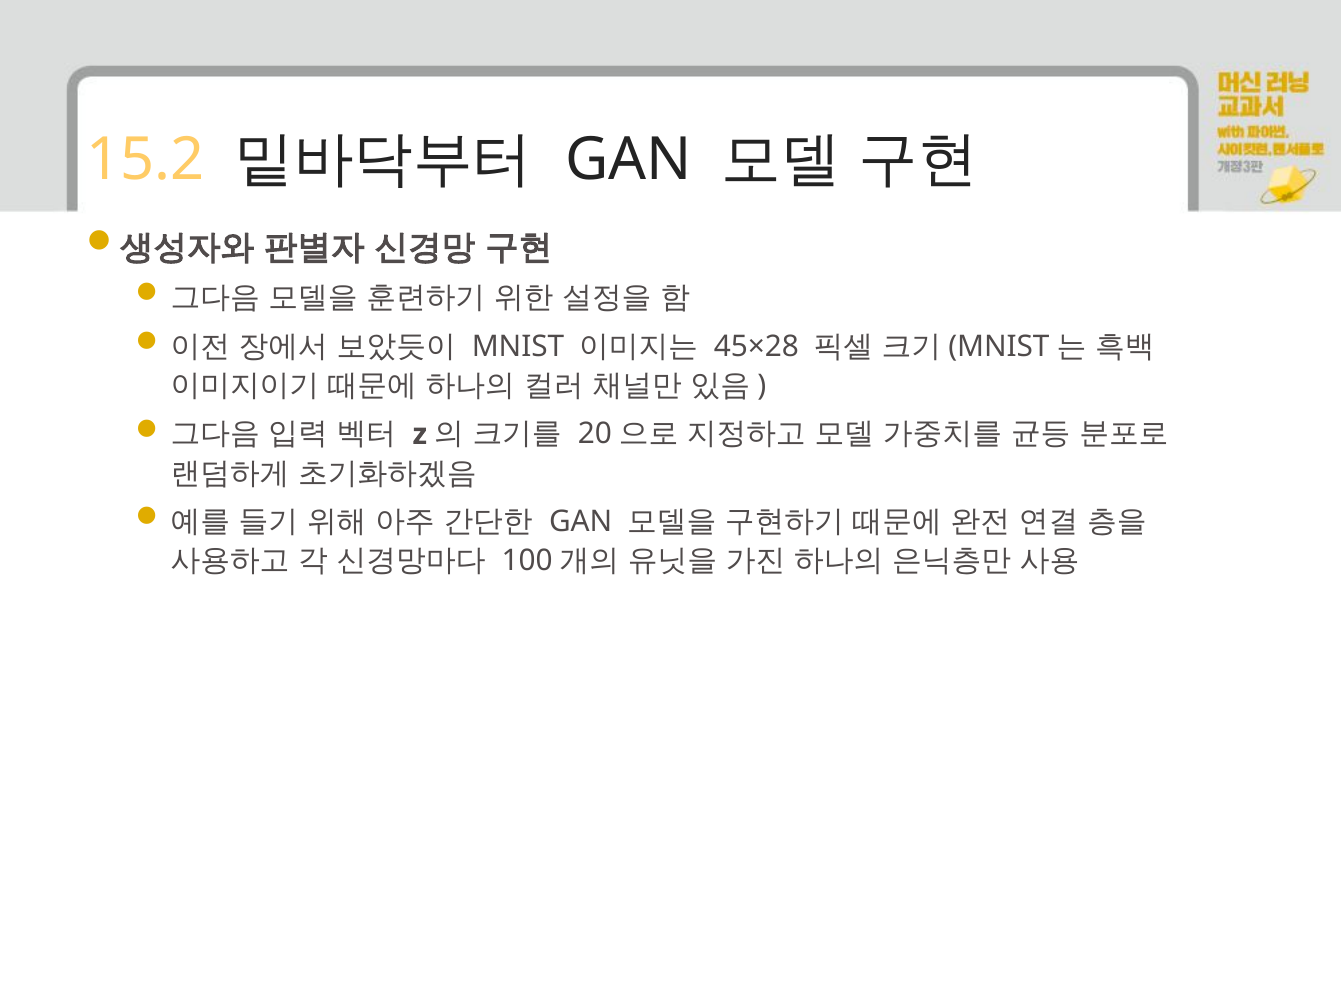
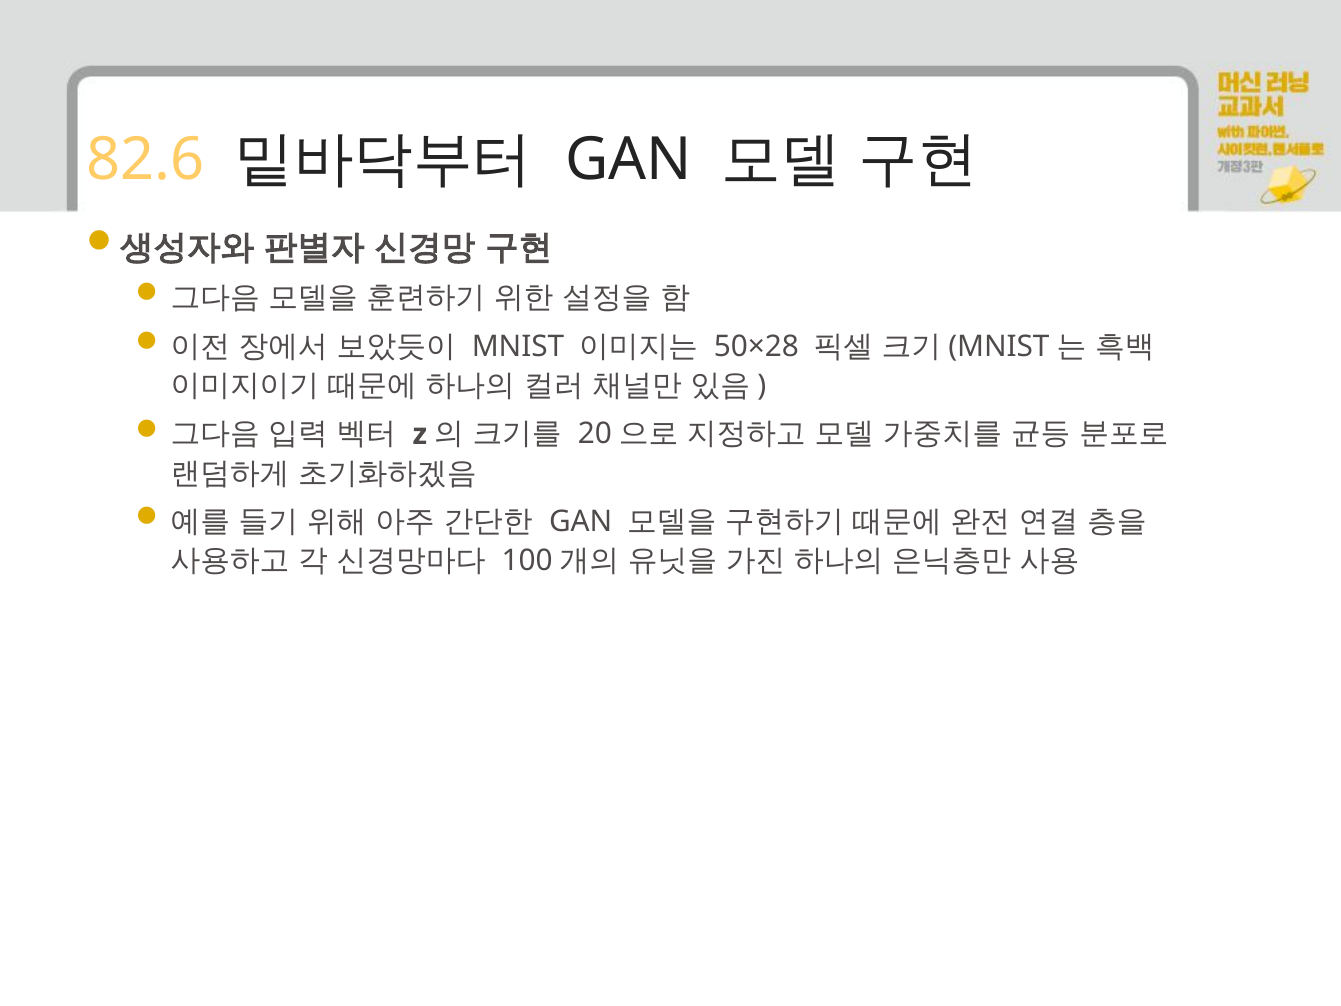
15.2: 15.2 -> 82.6
45×28: 45×28 -> 50×28
